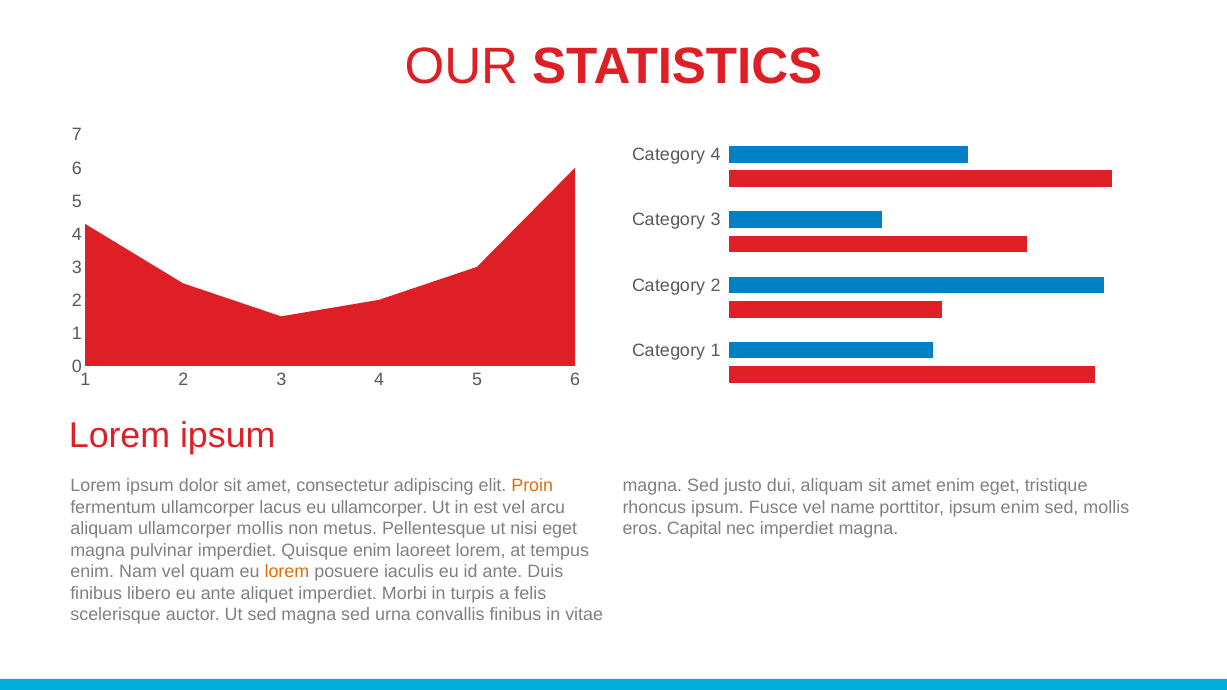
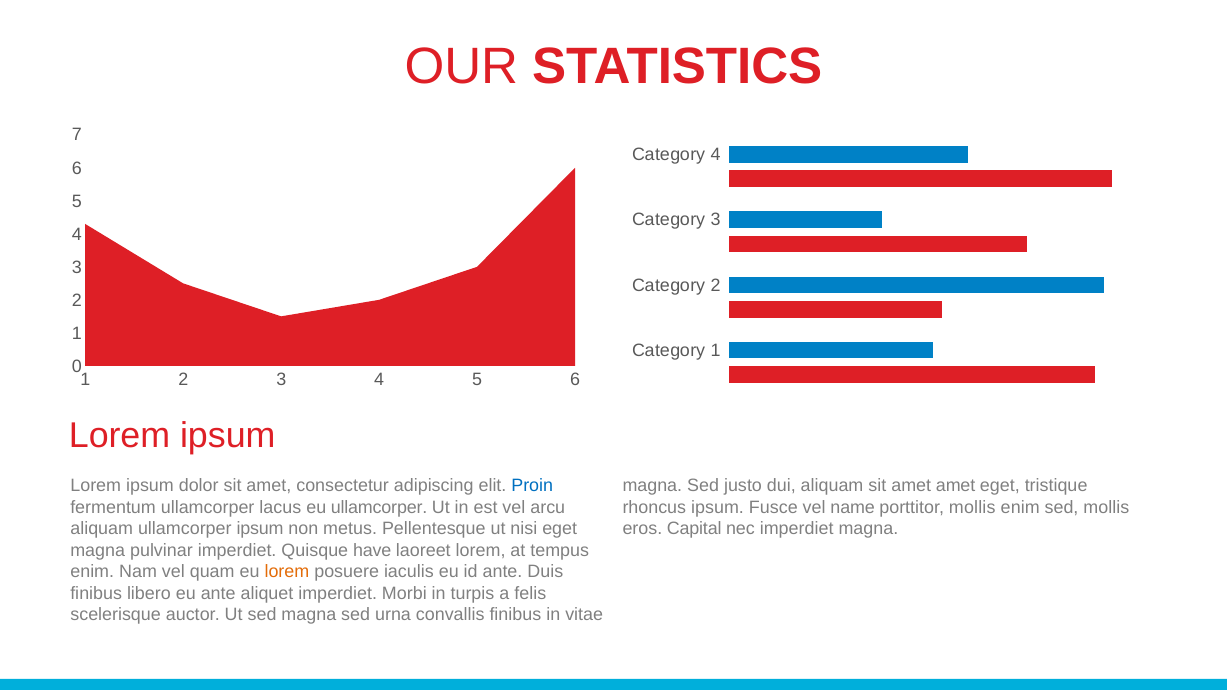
Proin colour: orange -> blue
amet enim: enim -> amet
porttitor ipsum: ipsum -> mollis
ullamcorper mollis: mollis -> ipsum
Quisque enim: enim -> have
